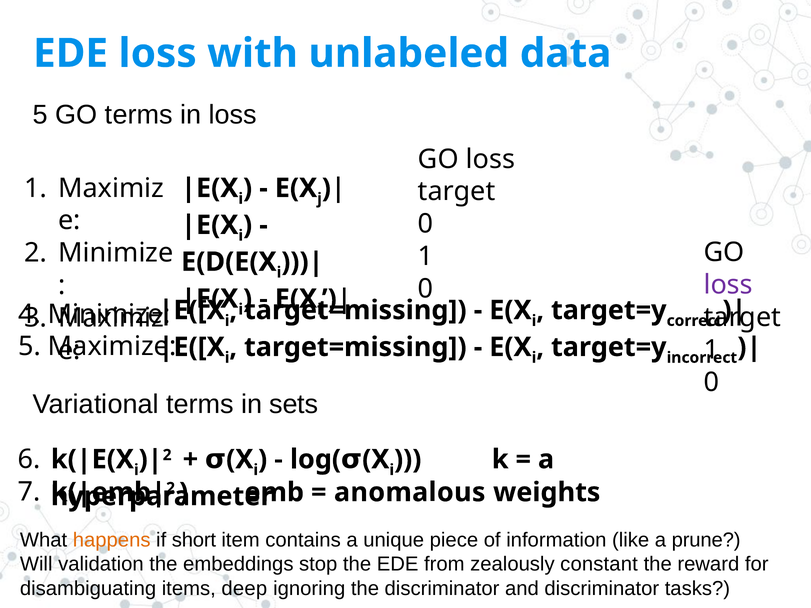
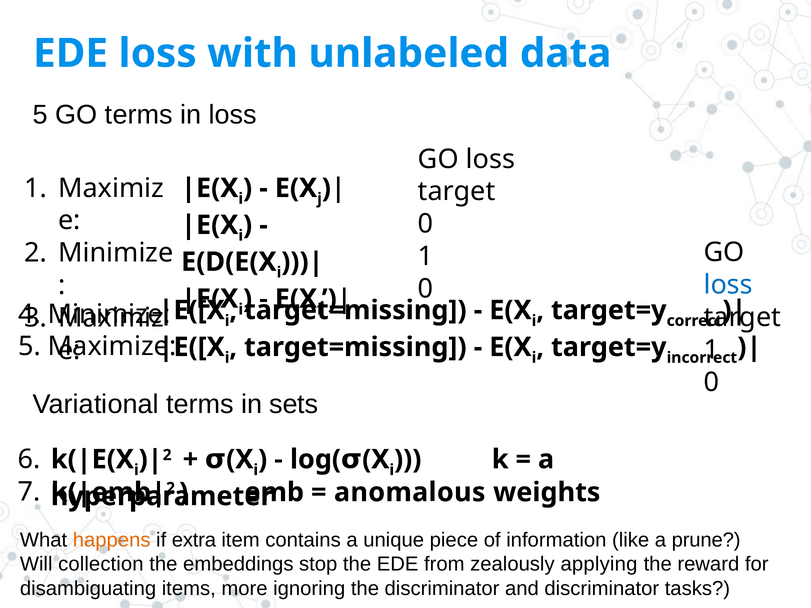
loss at (728, 285) colour: purple -> blue
short: short -> extra
validation: validation -> collection
constant: constant -> applying
deep: deep -> more
